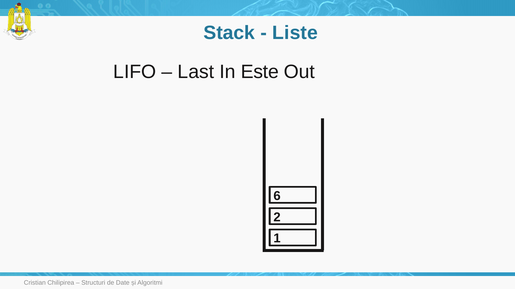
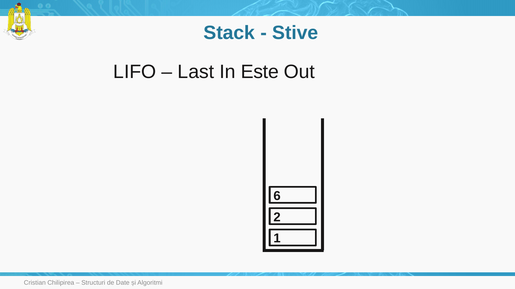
Liste: Liste -> Stive
